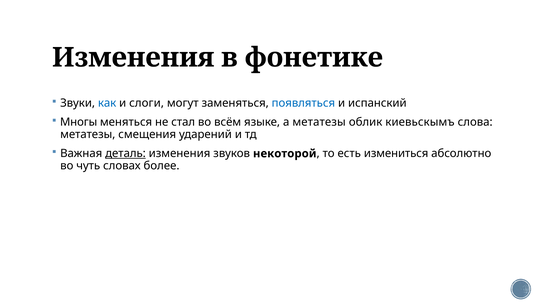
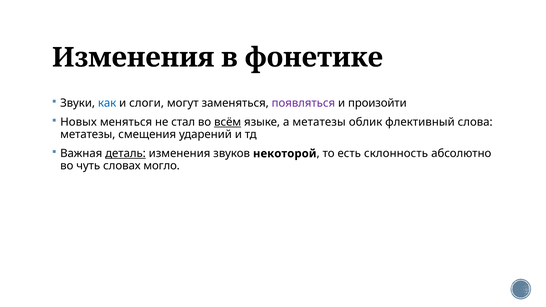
появляться colour: blue -> purple
испанский: испанский -> произойти
Многы: Многы -> Новых
всём underline: none -> present
киевьскымъ: киевьскымъ -> флективный
измениться: измениться -> склонность
более: более -> могло
